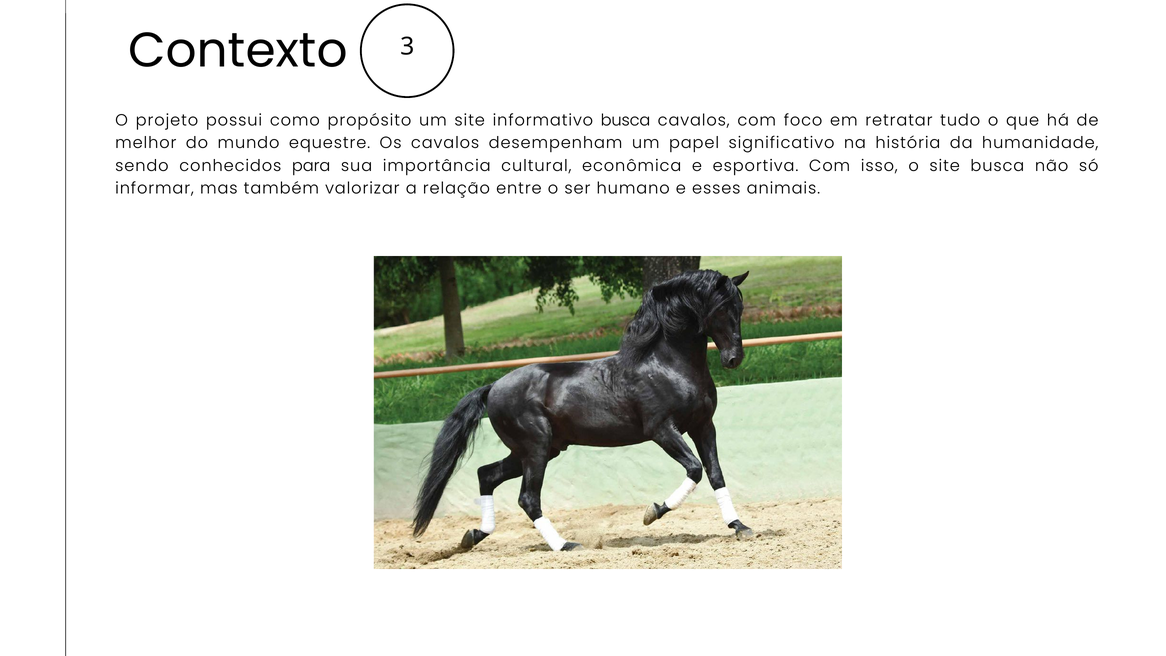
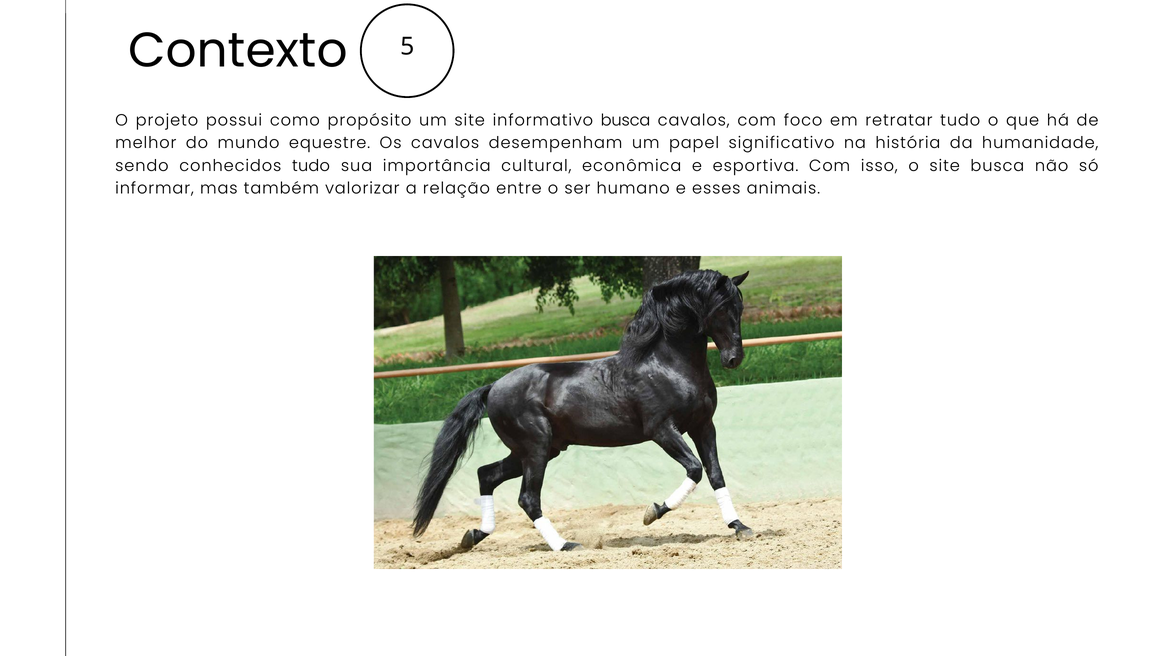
3: 3 -> 5
conhecidos para: para -> tudo
